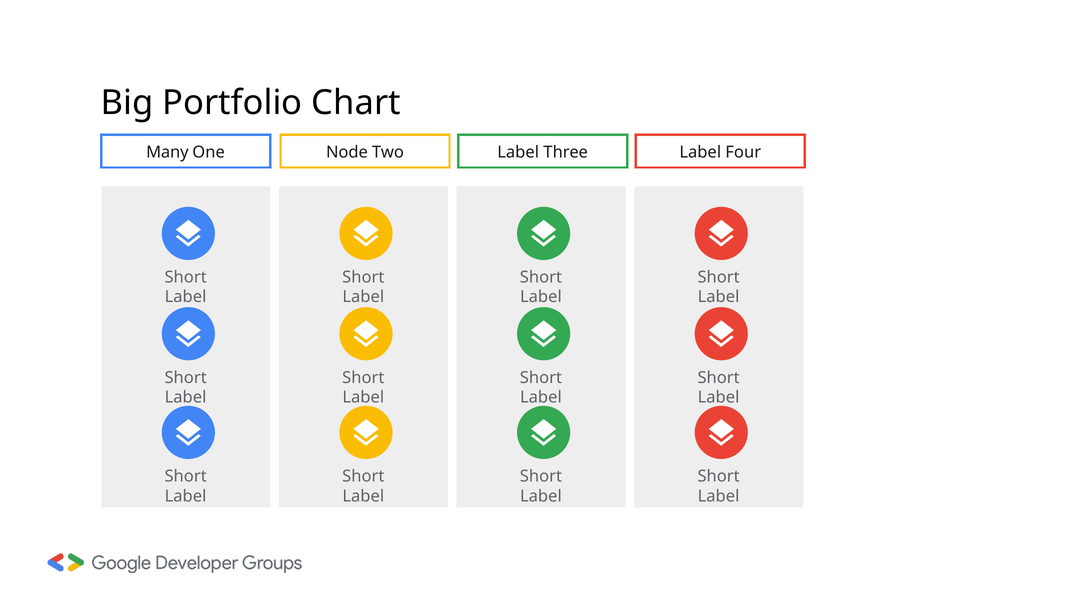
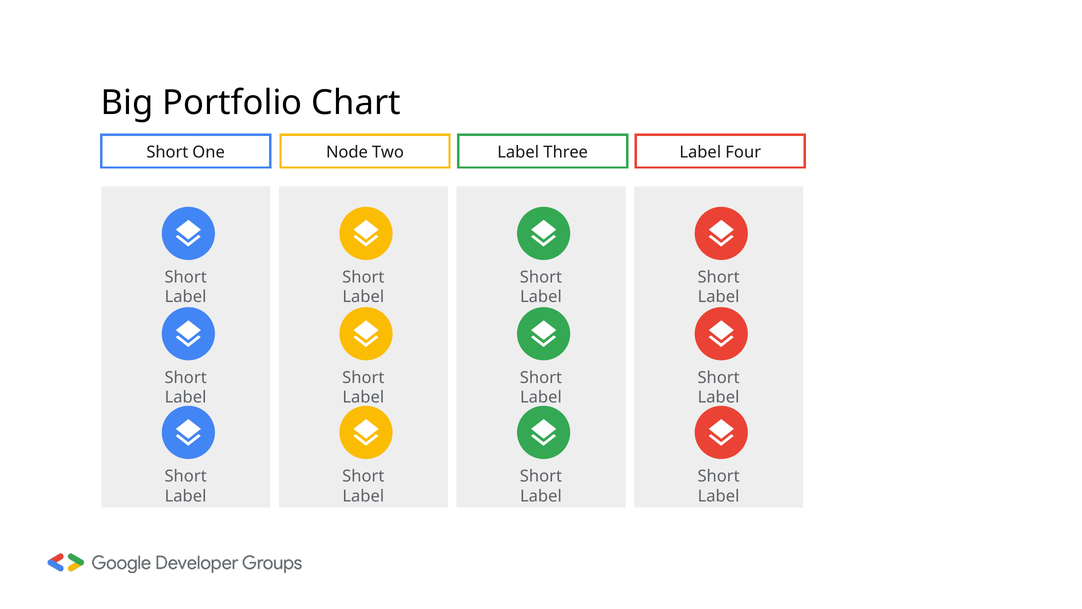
Many at (167, 152): Many -> Short
